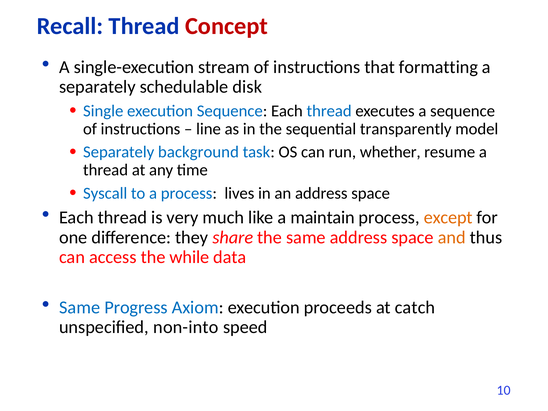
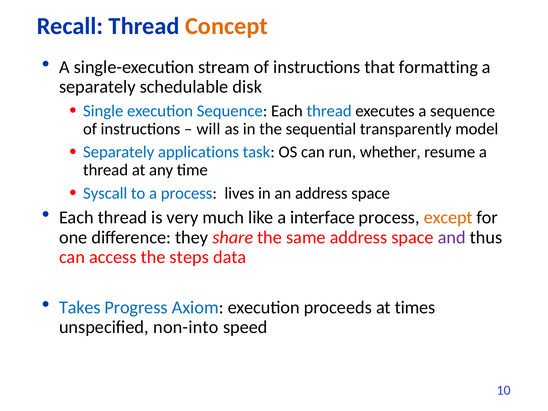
Concept colour: red -> orange
line: line -> will
background: background -> applications
maintain: maintain -> interface
and colour: orange -> purple
while: while -> steps
Same at (80, 307): Same -> Takes
catch: catch -> times
